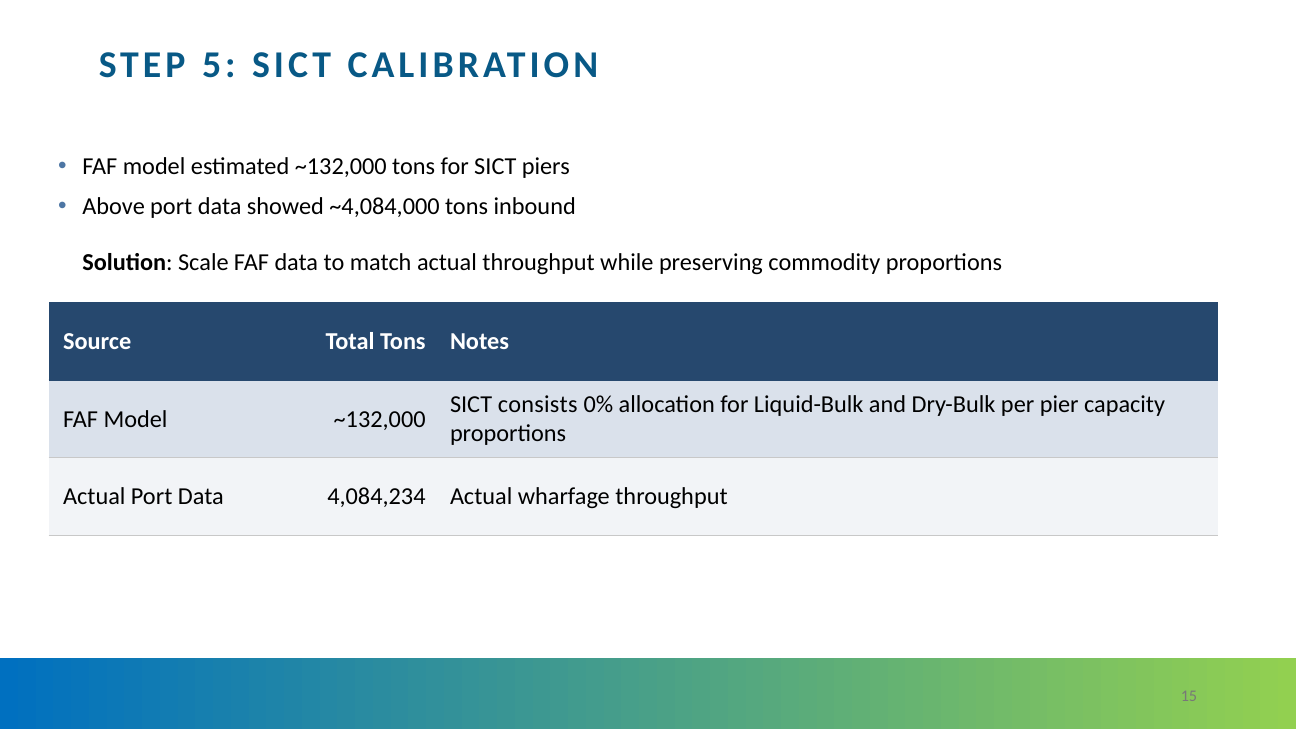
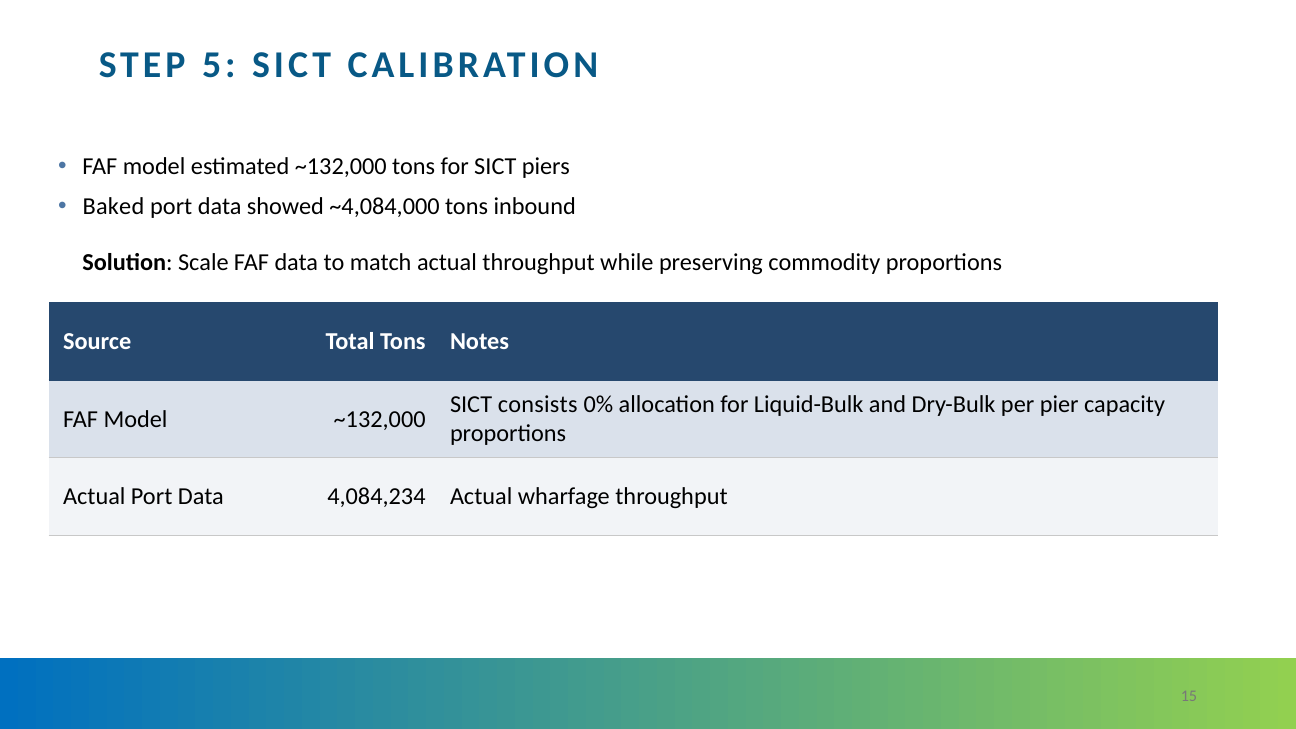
Above: Above -> Baked
